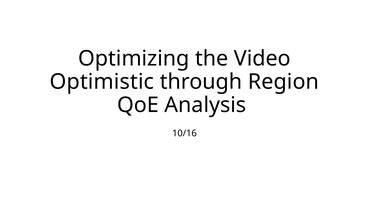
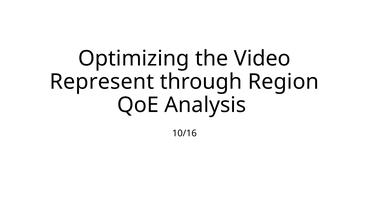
Optimistic: Optimistic -> Represent
